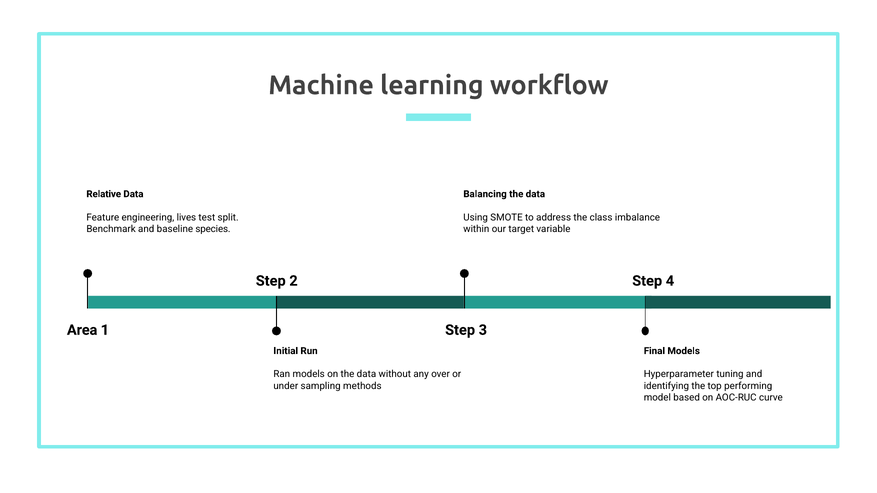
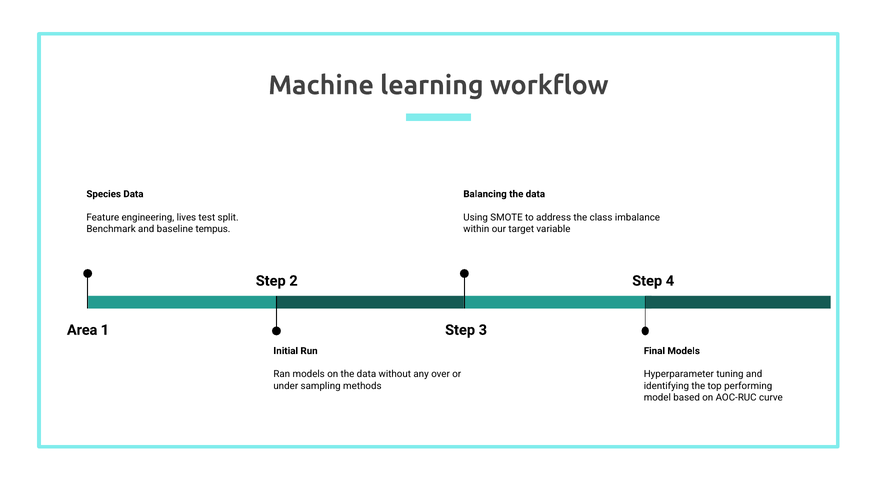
Relative: Relative -> Species
species: species -> tempus
